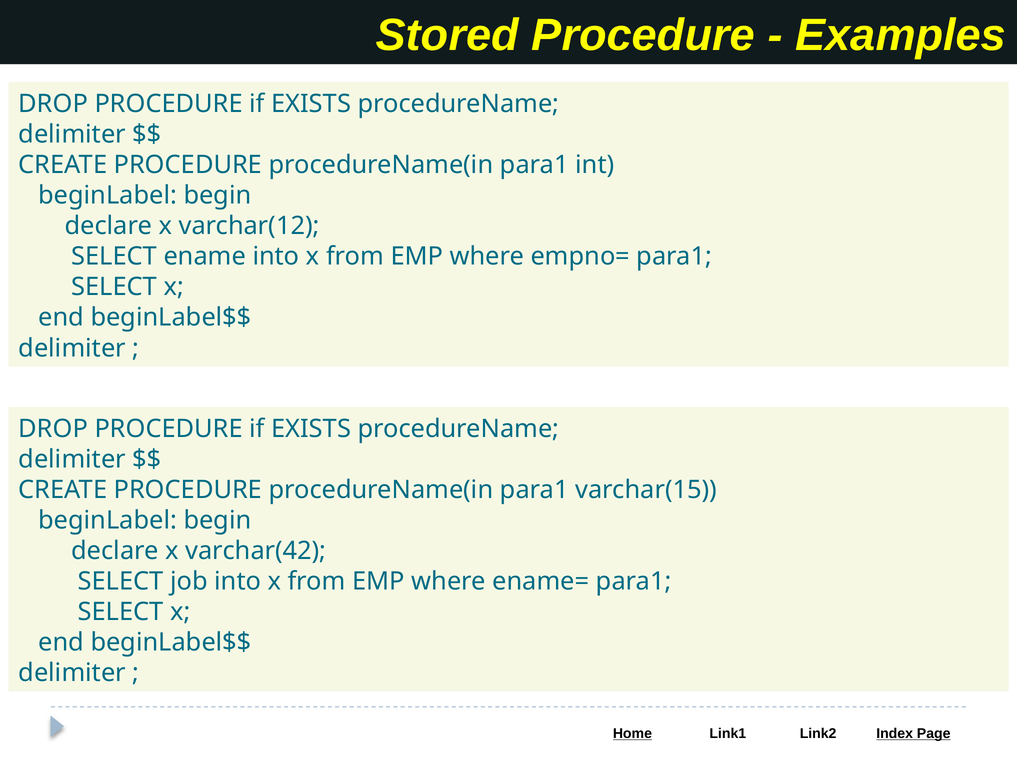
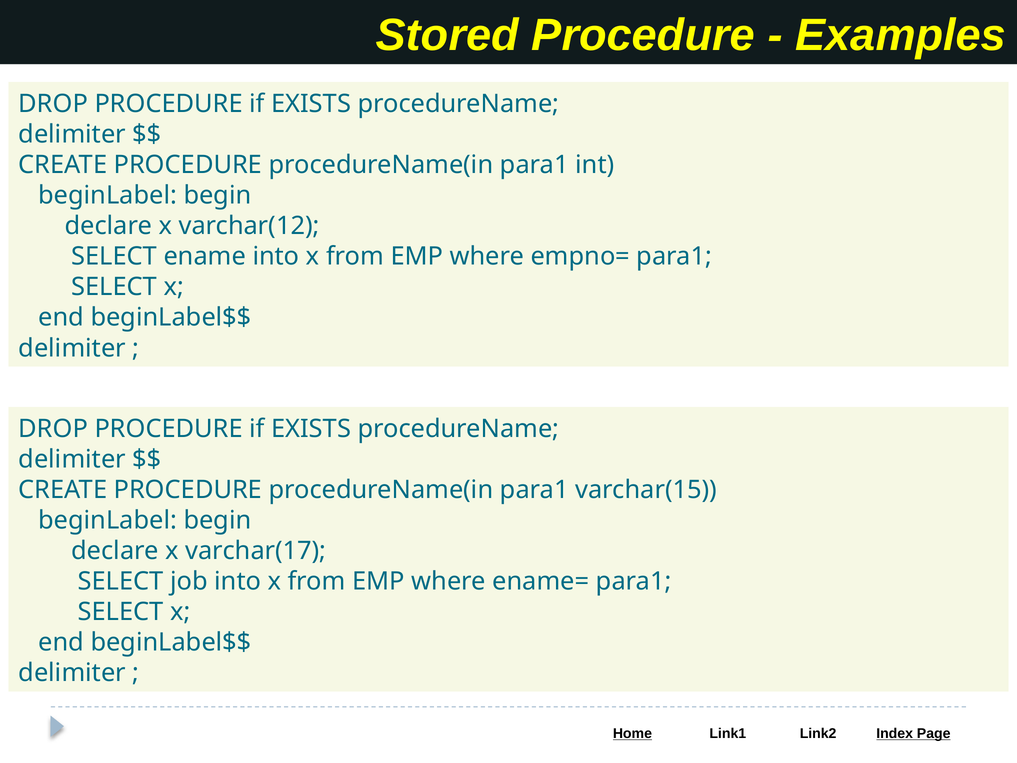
varchar(42: varchar(42 -> varchar(17
